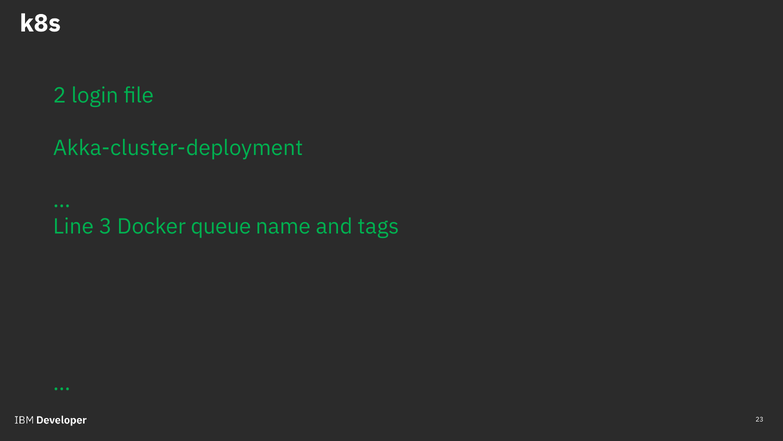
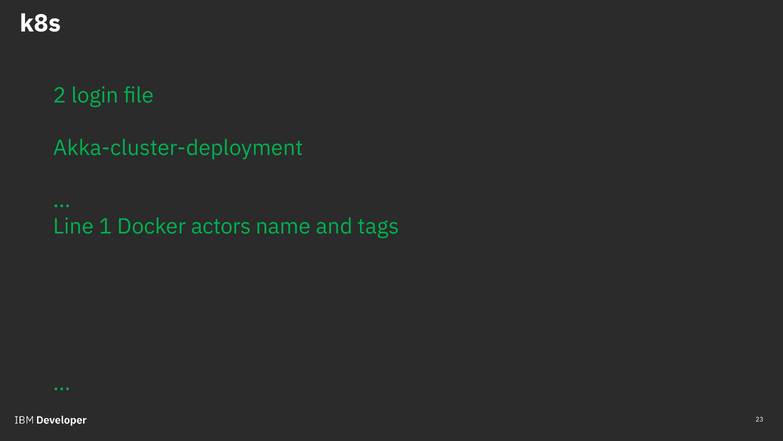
3: 3 -> 1
queue: queue -> actors
